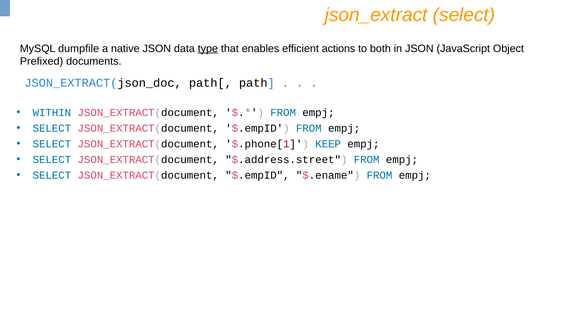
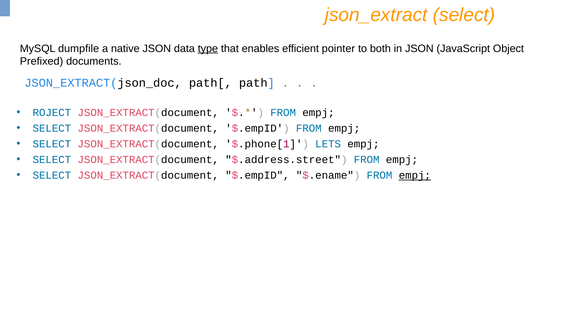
actions: actions -> pointer
WITHIN: WITHIN -> ROJECT
KEEP: KEEP -> LETS
empj at (415, 175) underline: none -> present
